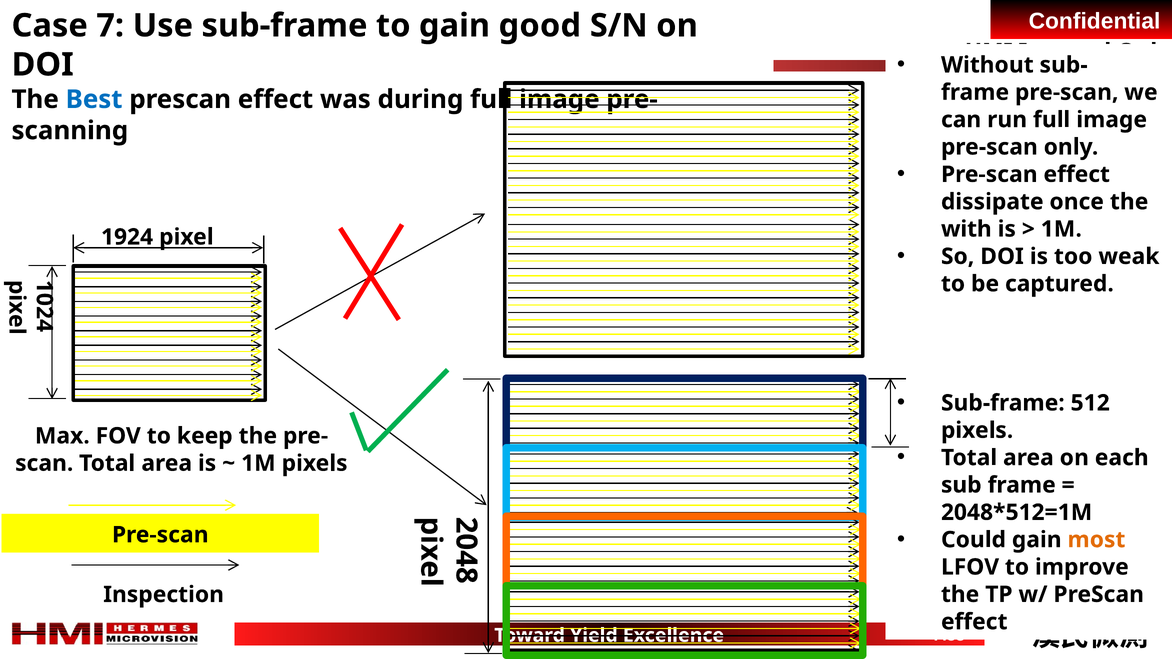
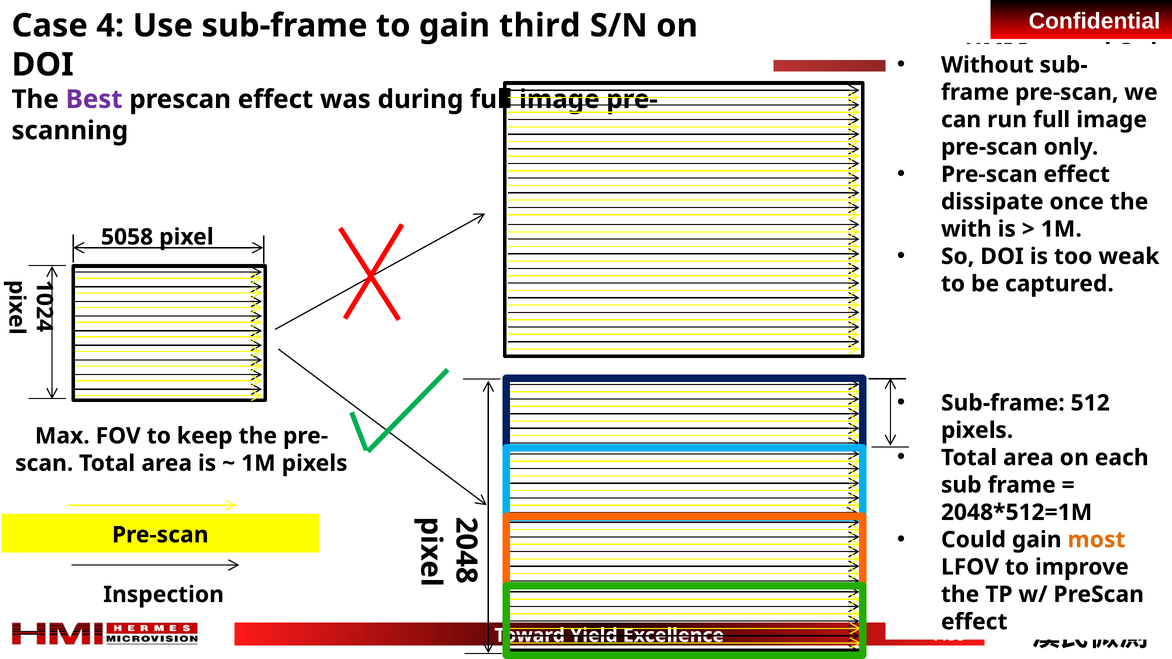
Case 7: 7 -> 4
good: good -> third
Best colour: blue -> purple
1924: 1924 -> 5058
